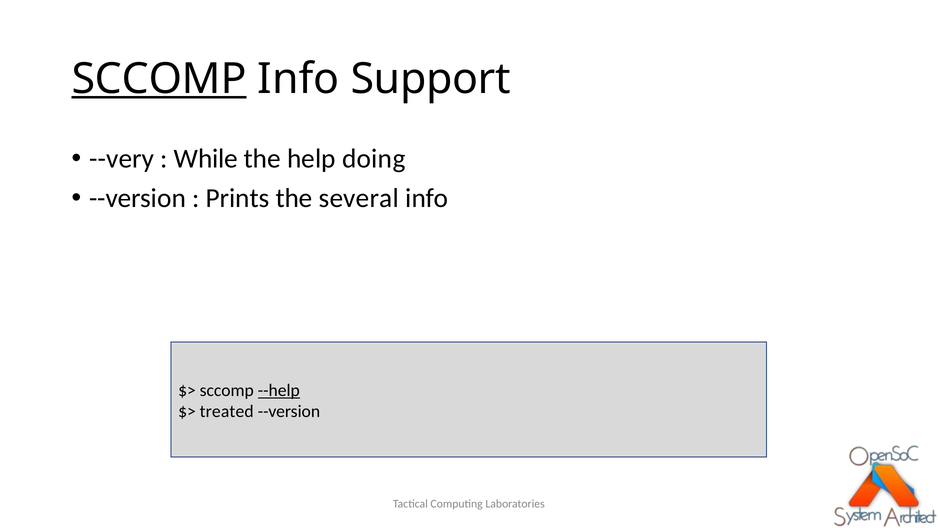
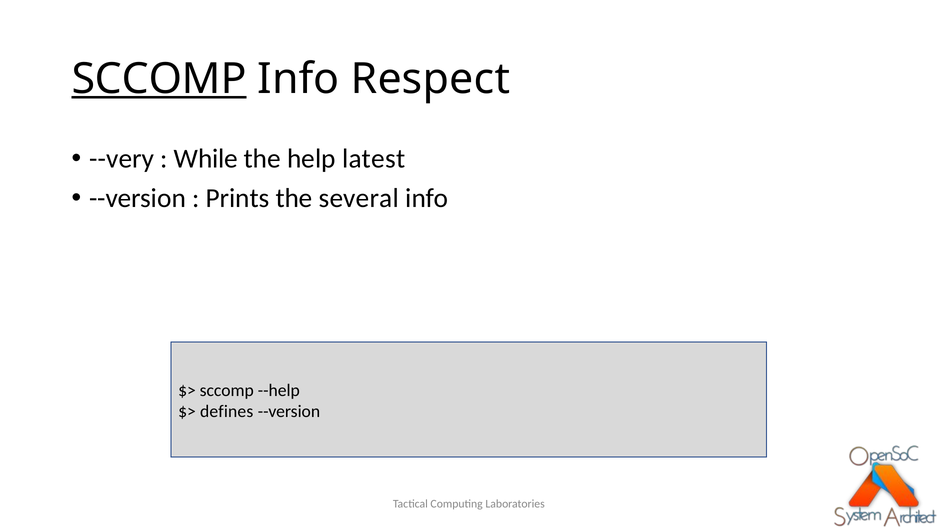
Support: Support -> Respect
doing: doing -> latest
--help underline: present -> none
treated: treated -> defines
